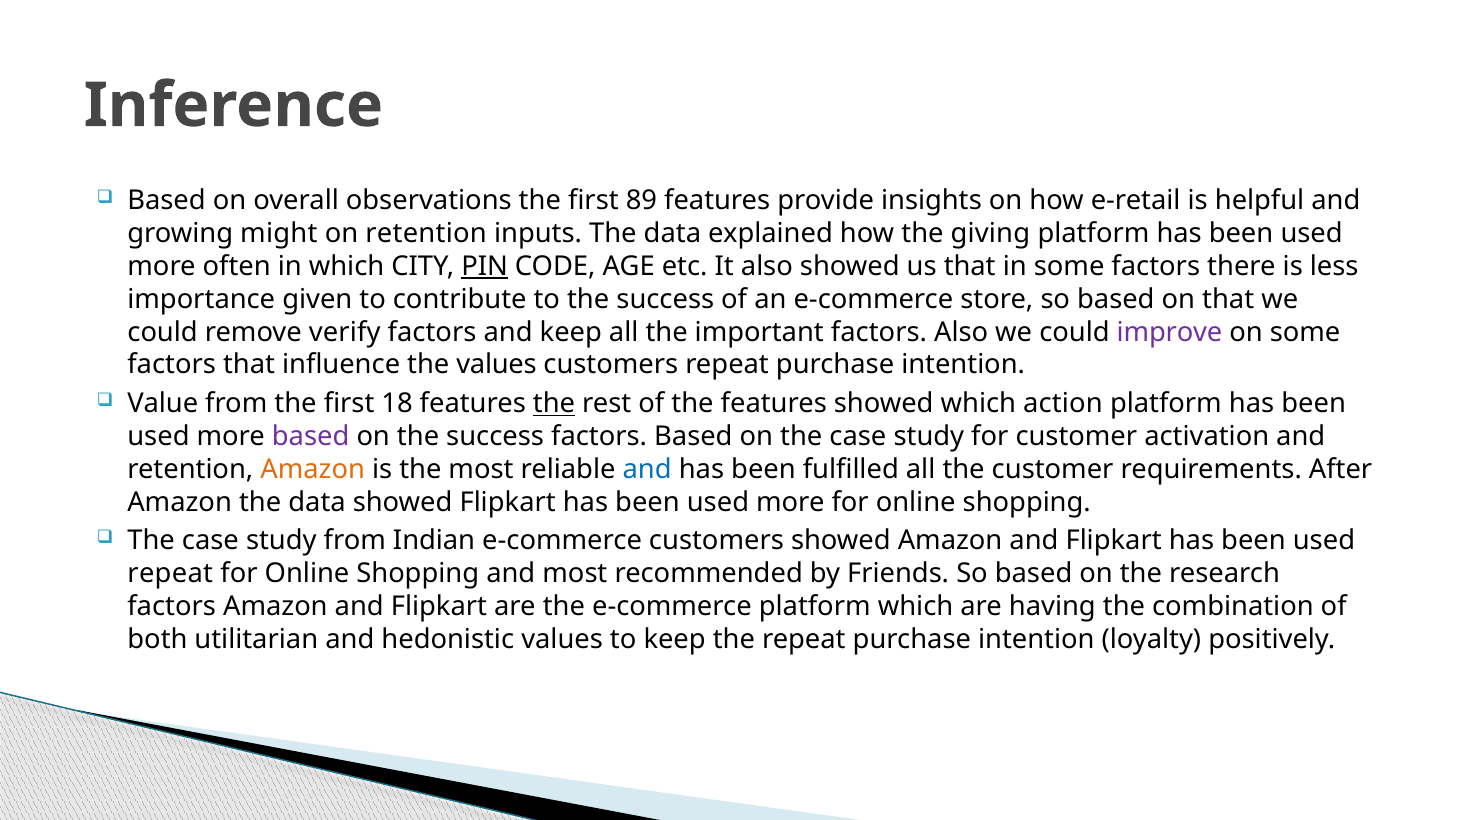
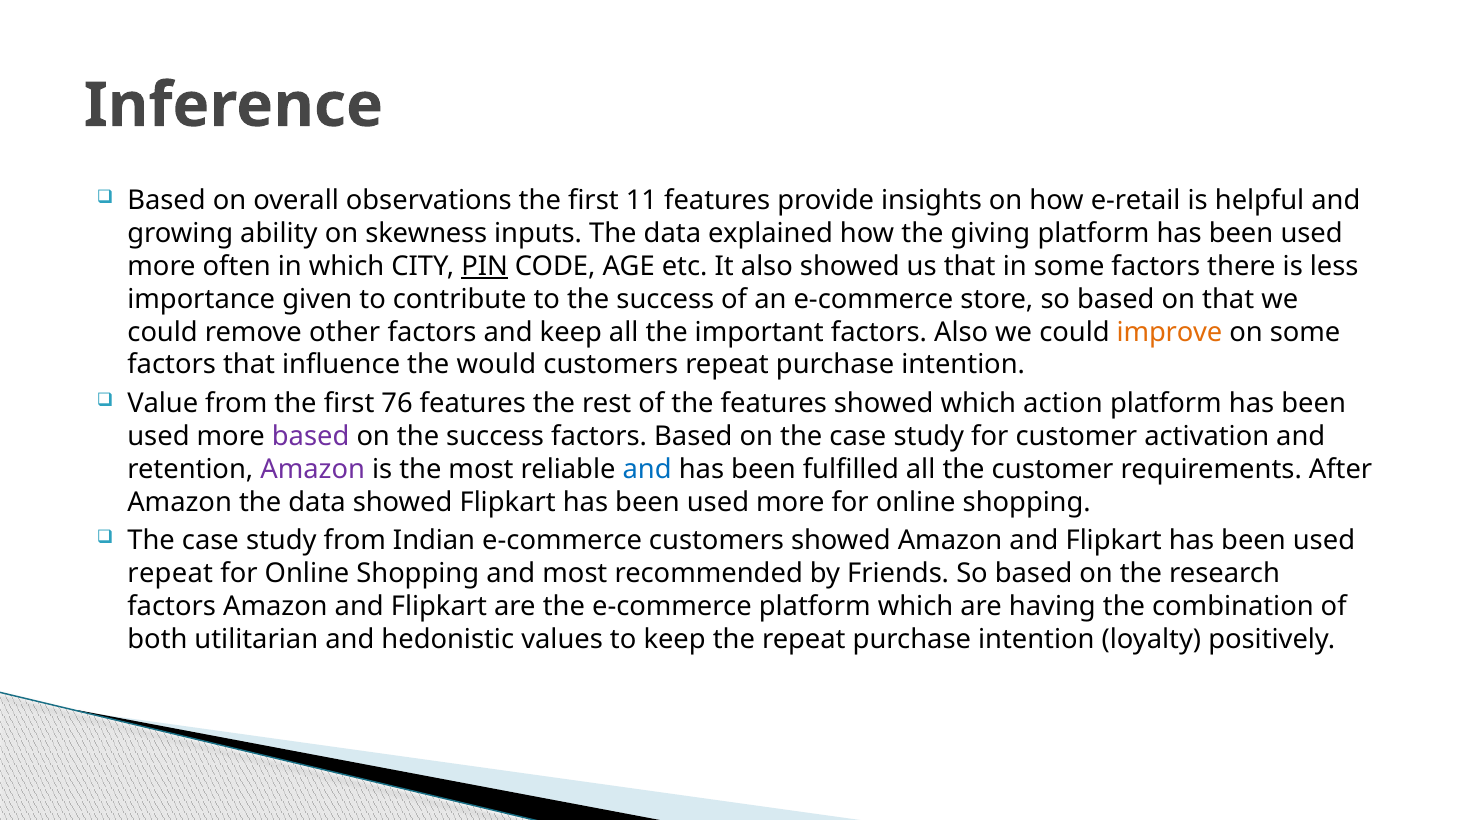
89: 89 -> 11
might: might -> ability
on retention: retention -> skewness
verify: verify -> other
improve colour: purple -> orange
the values: values -> would
18: 18 -> 76
the at (554, 404) underline: present -> none
Amazon at (313, 469) colour: orange -> purple
